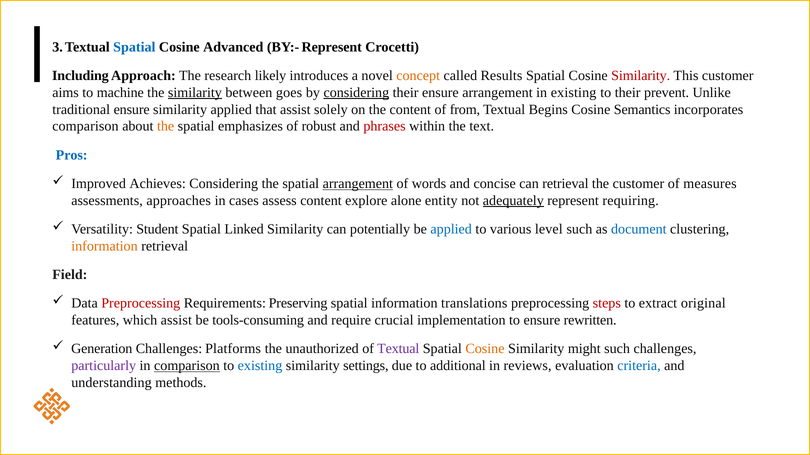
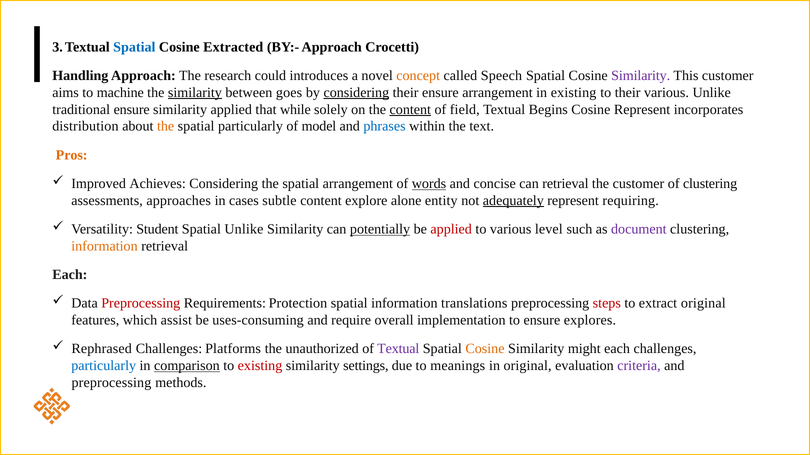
Advanced: Advanced -> Extracted
BY:- Represent: Represent -> Approach
Including: Including -> Handling
likely: likely -> could
Results: Results -> Speech
Similarity at (641, 76) colour: red -> purple
their prevent: prevent -> various
that assist: assist -> while
content at (410, 110) underline: none -> present
from: from -> field
Cosine Semantics: Semantics -> Represent
comparison at (85, 126): comparison -> distribution
spatial emphasizes: emphasizes -> particularly
robust: robust -> model
phrases colour: red -> blue
Pros colour: blue -> orange
arrangement at (358, 184) underline: present -> none
words underline: none -> present
of measures: measures -> clustering
assess: assess -> subtle
Spatial Linked: Linked -> Unlike
potentially underline: none -> present
applied at (451, 229) colour: blue -> red
document colour: blue -> purple
Field at (70, 275): Field -> Each
Preserving: Preserving -> Protection
tools-consuming: tools-consuming -> uses-consuming
crucial: crucial -> overall
rewritten: rewritten -> explores
Generation: Generation -> Rephrased
might such: such -> each
particularly at (104, 366) colour: purple -> blue
existing at (260, 366) colour: blue -> red
additional: additional -> meanings
in reviews: reviews -> original
criteria colour: blue -> purple
understanding at (111, 383): understanding -> preprocessing
